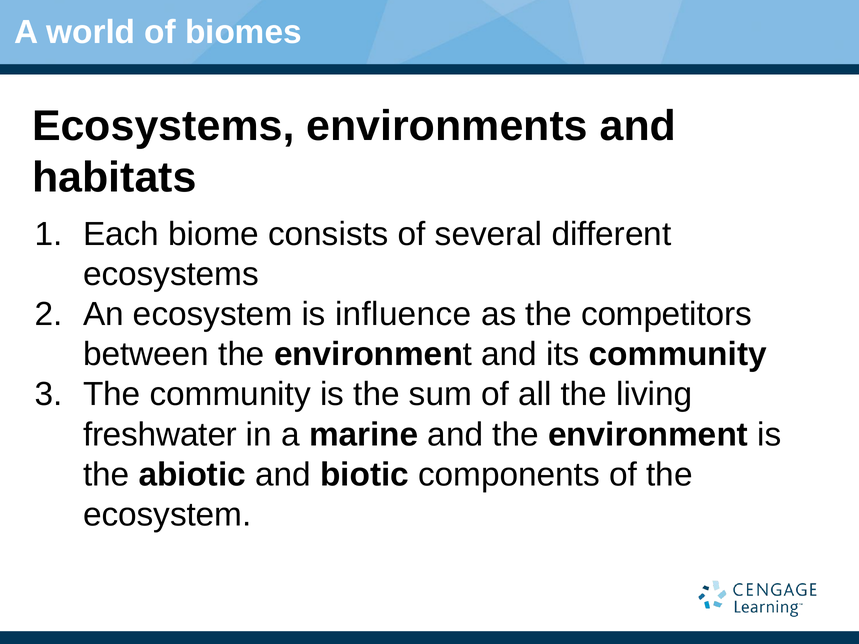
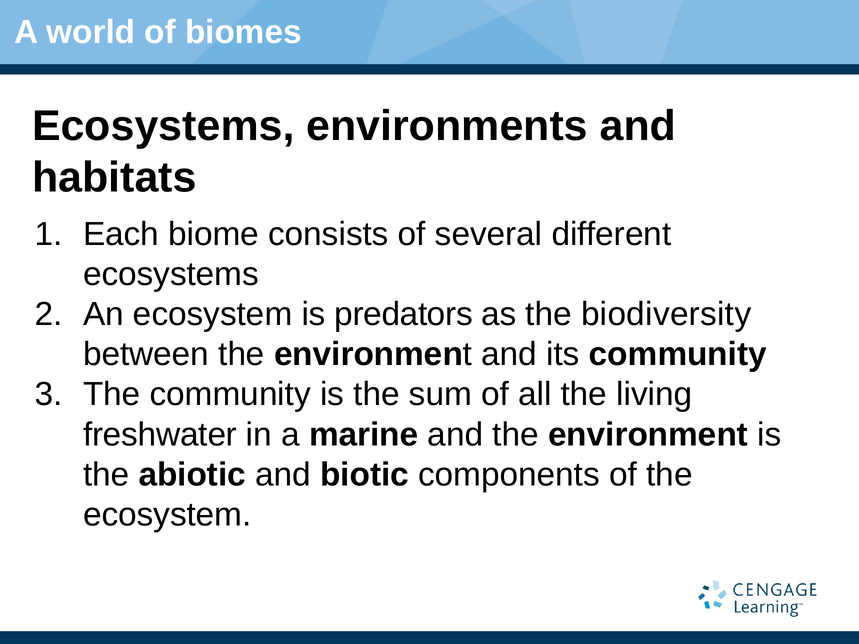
influence: influence -> predators
competitors: competitors -> biodiversity
